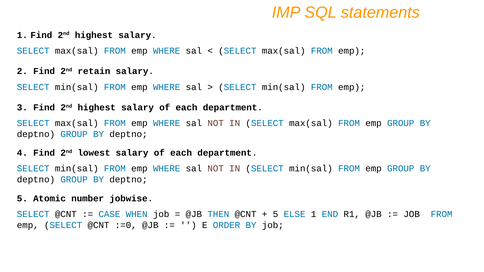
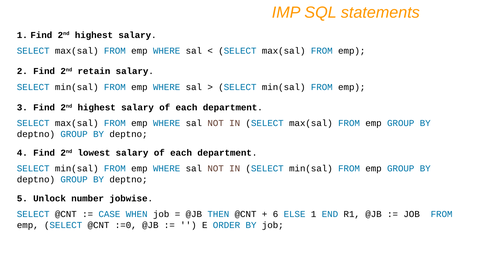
Atomic: Atomic -> Unlock
5 at (276, 214): 5 -> 6
